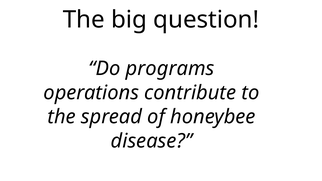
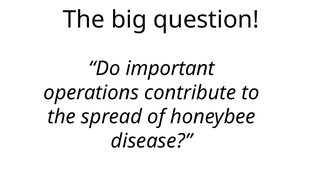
programs: programs -> important
